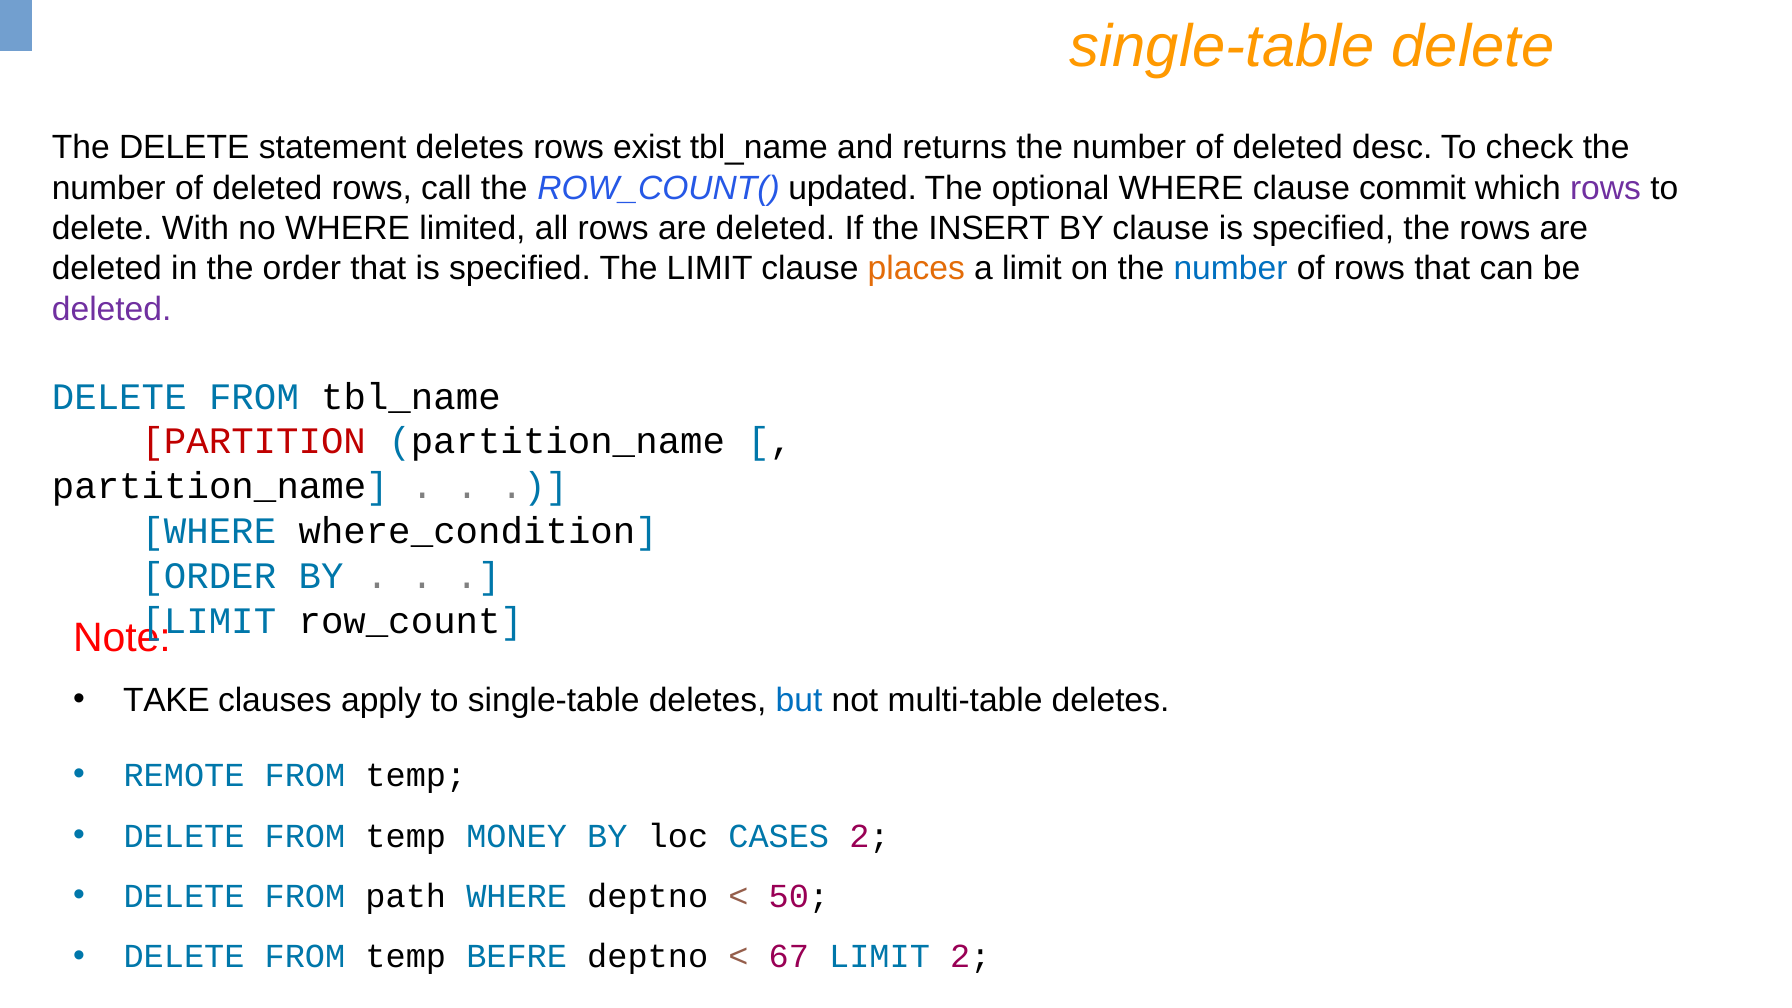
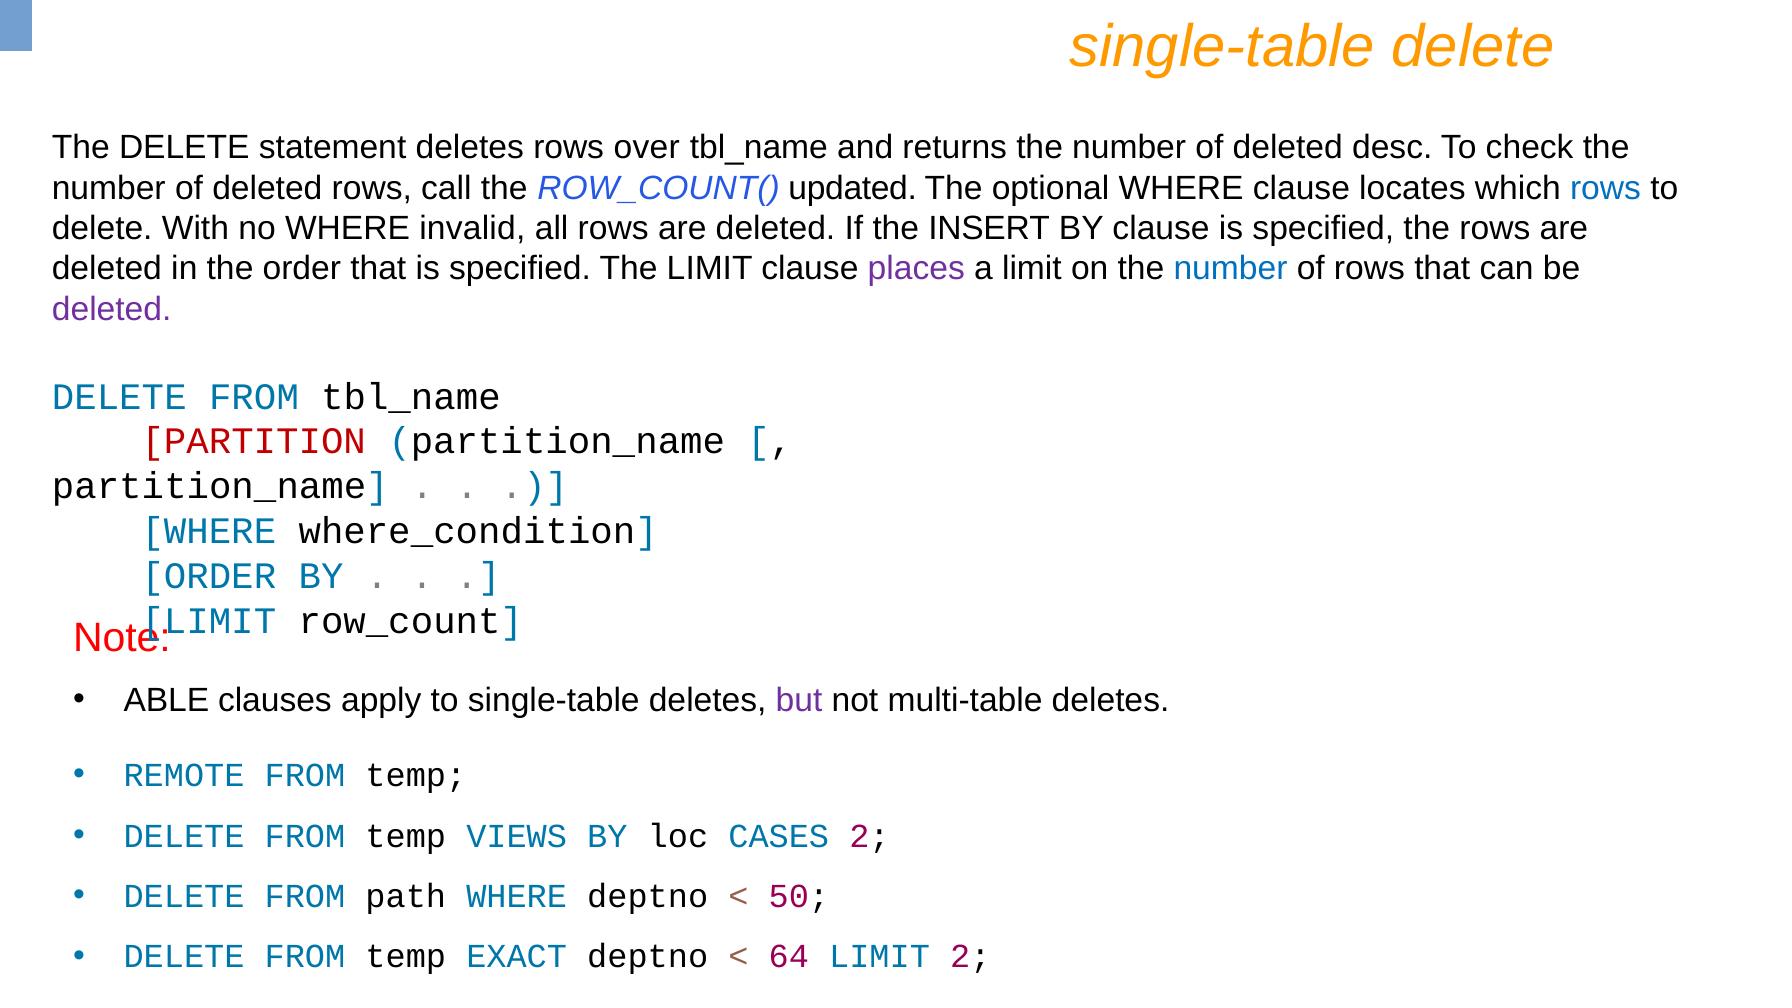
exist: exist -> over
commit: commit -> locates
rows at (1606, 188) colour: purple -> blue
limited: limited -> invalid
places colour: orange -> purple
TAKE: TAKE -> ABLE
but colour: blue -> purple
MONEY: MONEY -> VIEWS
BEFRE: BEFRE -> EXACT
67: 67 -> 64
